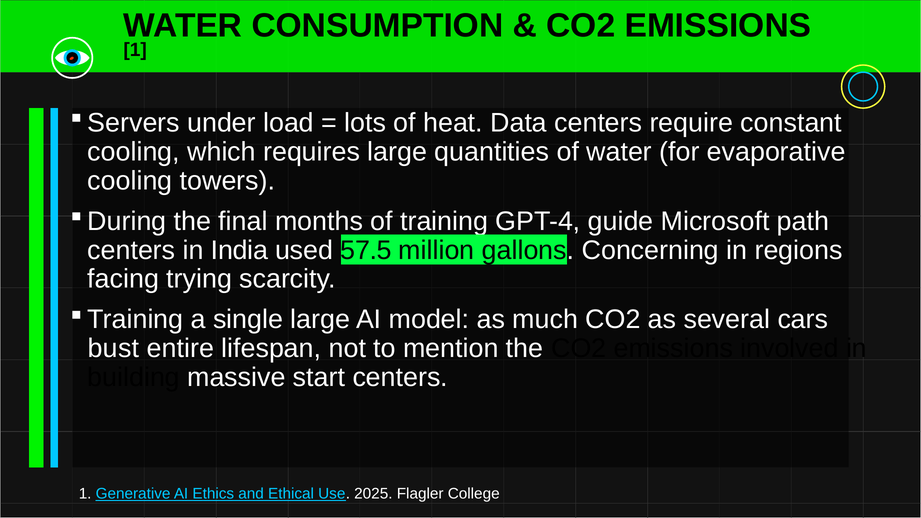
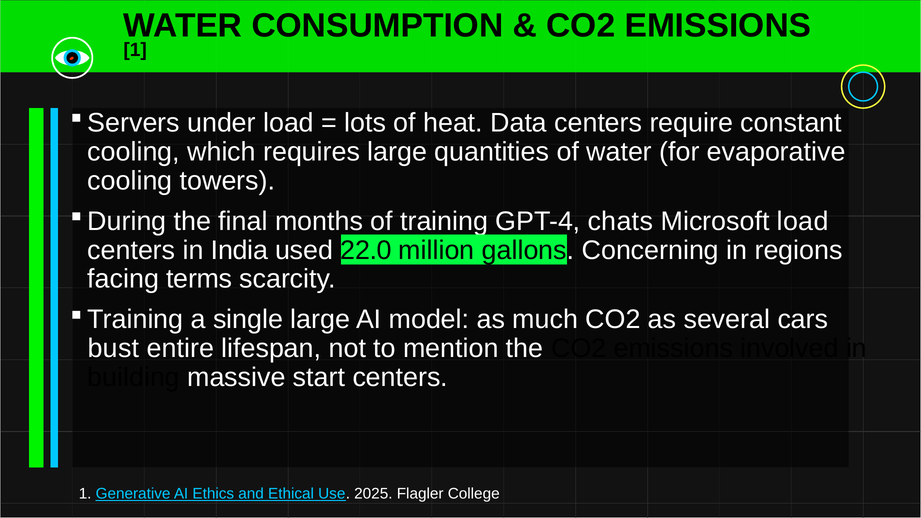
guide: guide -> chats
Microsoft path: path -> load
57.5: 57.5 -> 22.0
trying: trying -> terms
